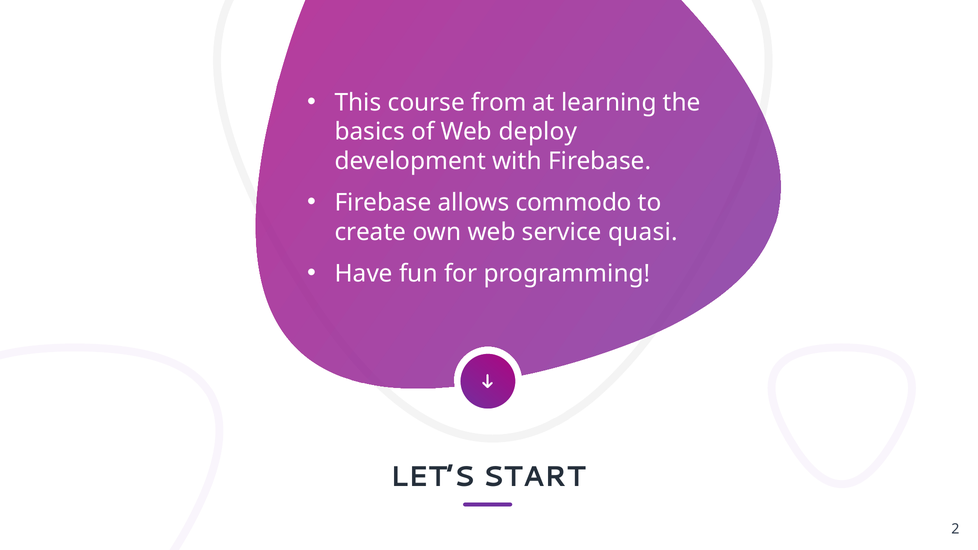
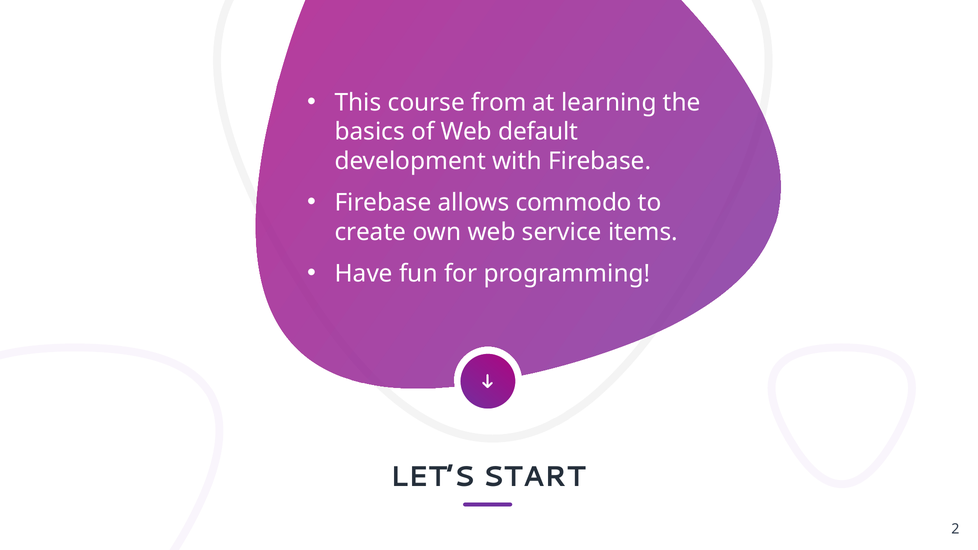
deploy: deploy -> default
quasi: quasi -> items
